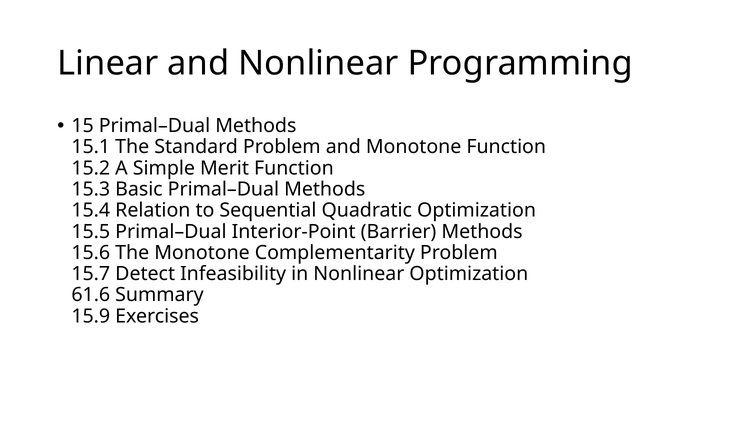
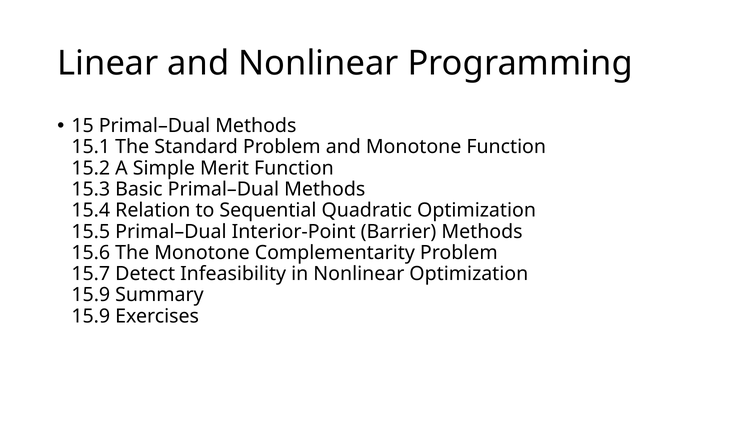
61.6 at (91, 295): 61.6 -> 15.9
